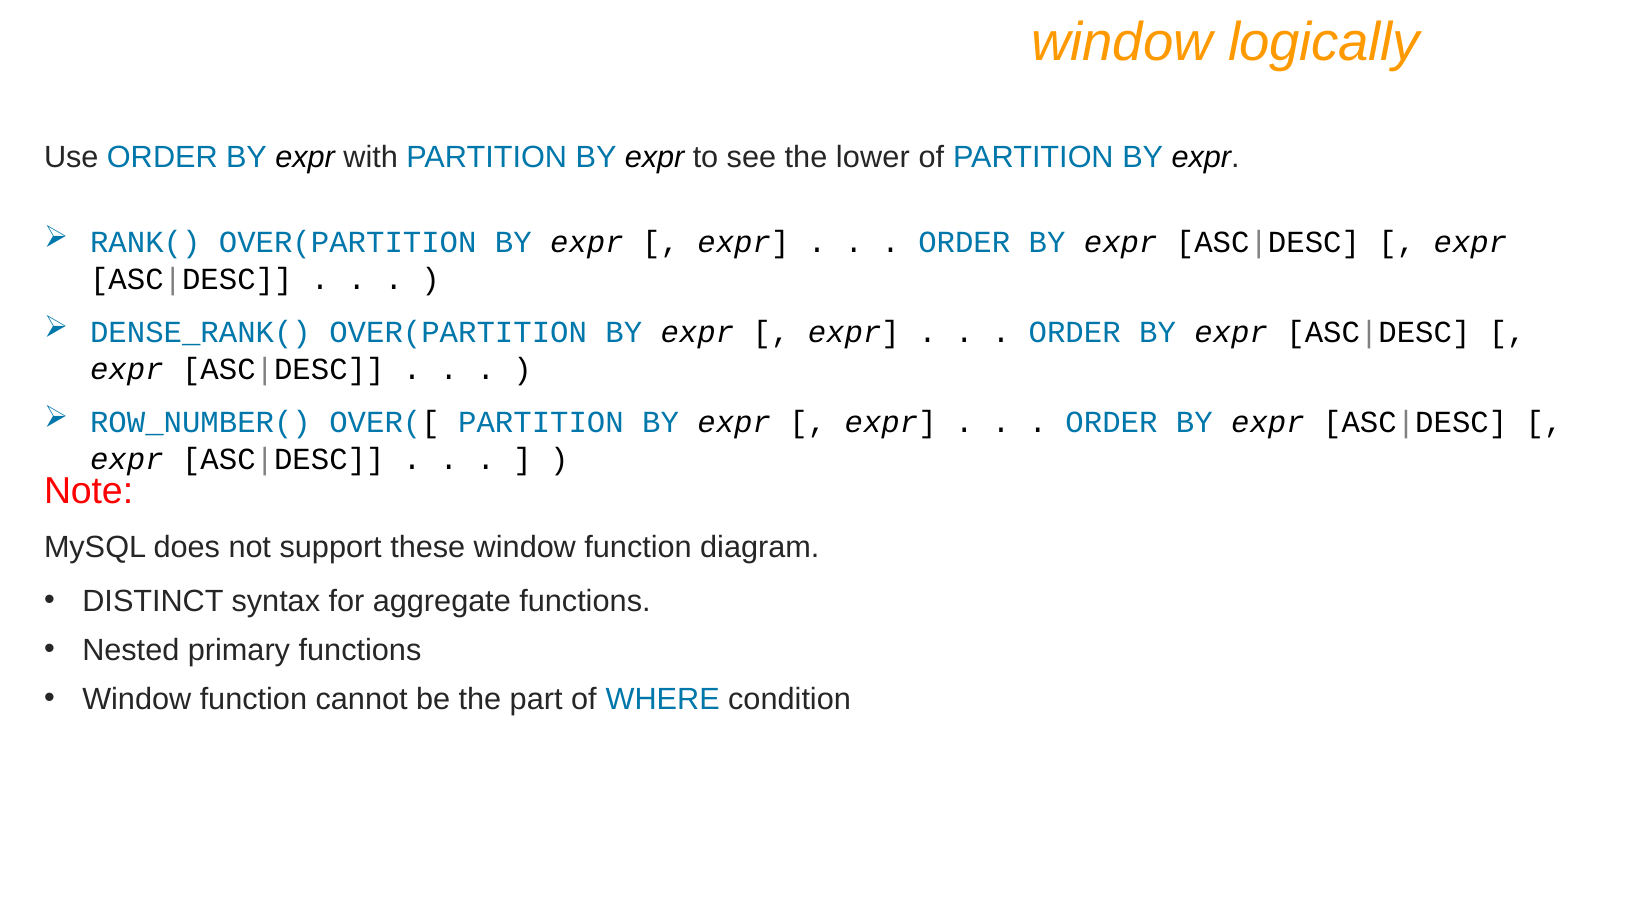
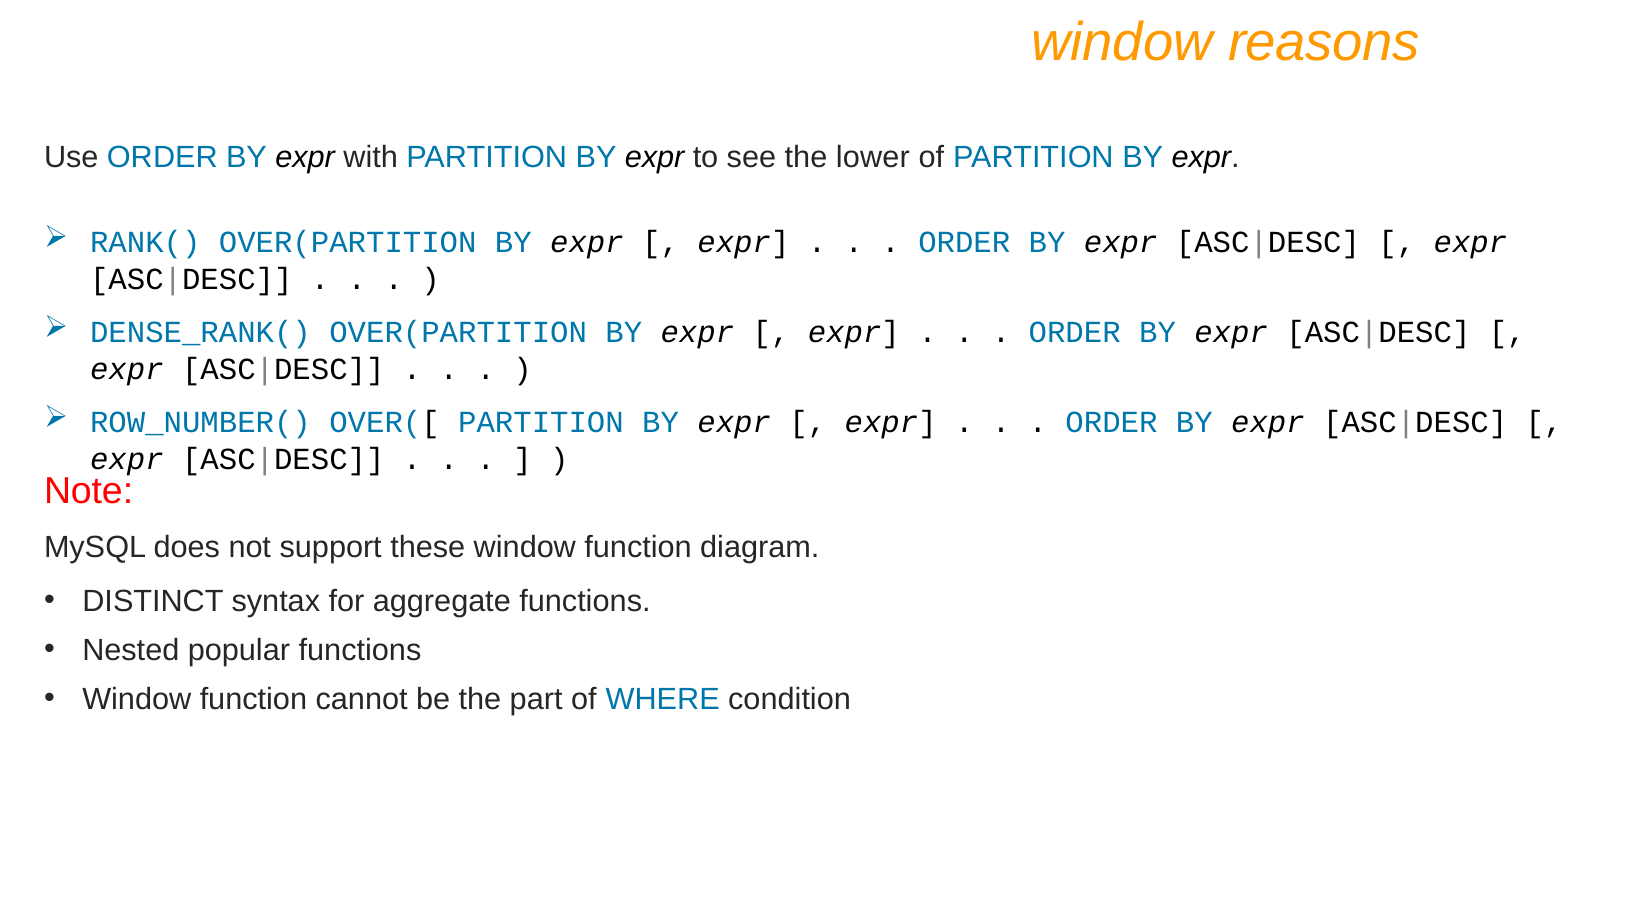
logically: logically -> reasons
primary: primary -> popular
